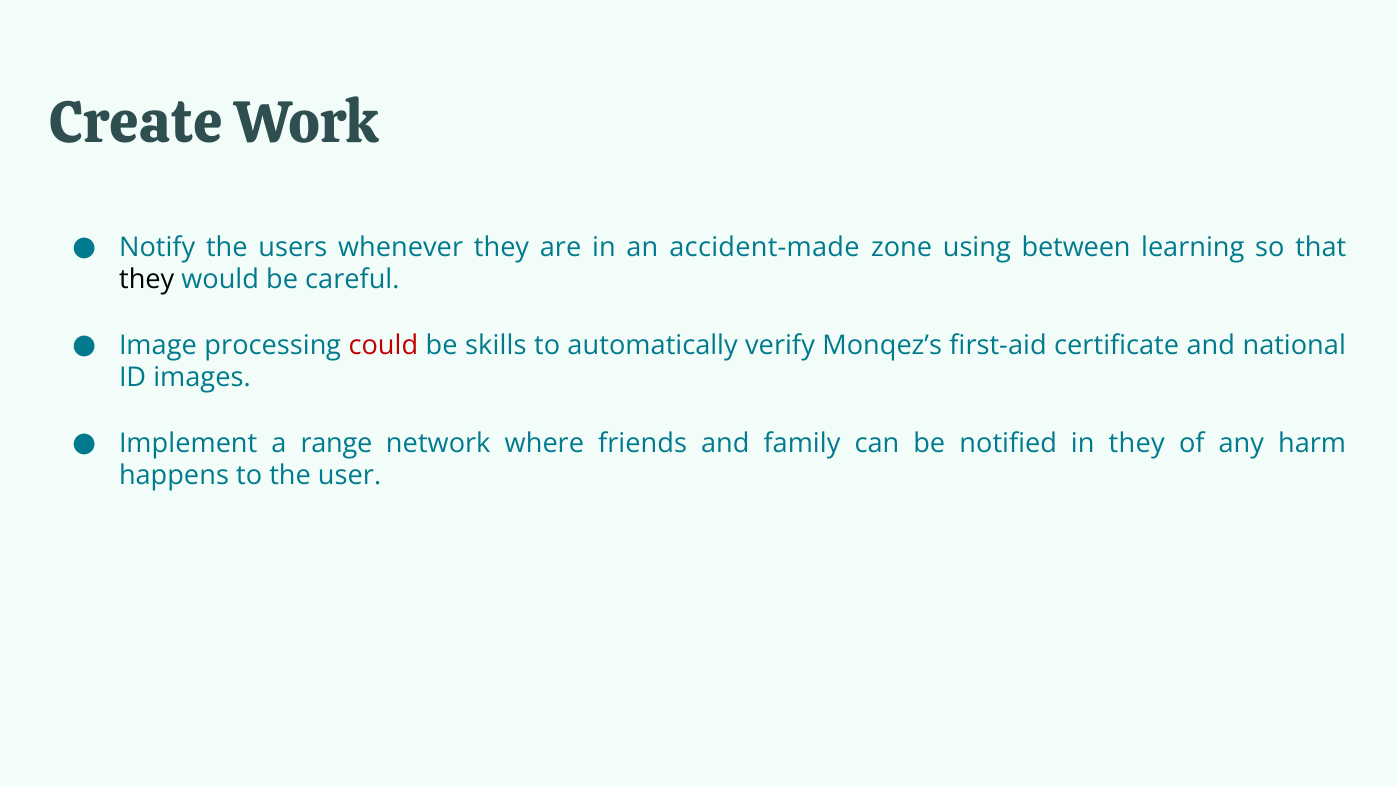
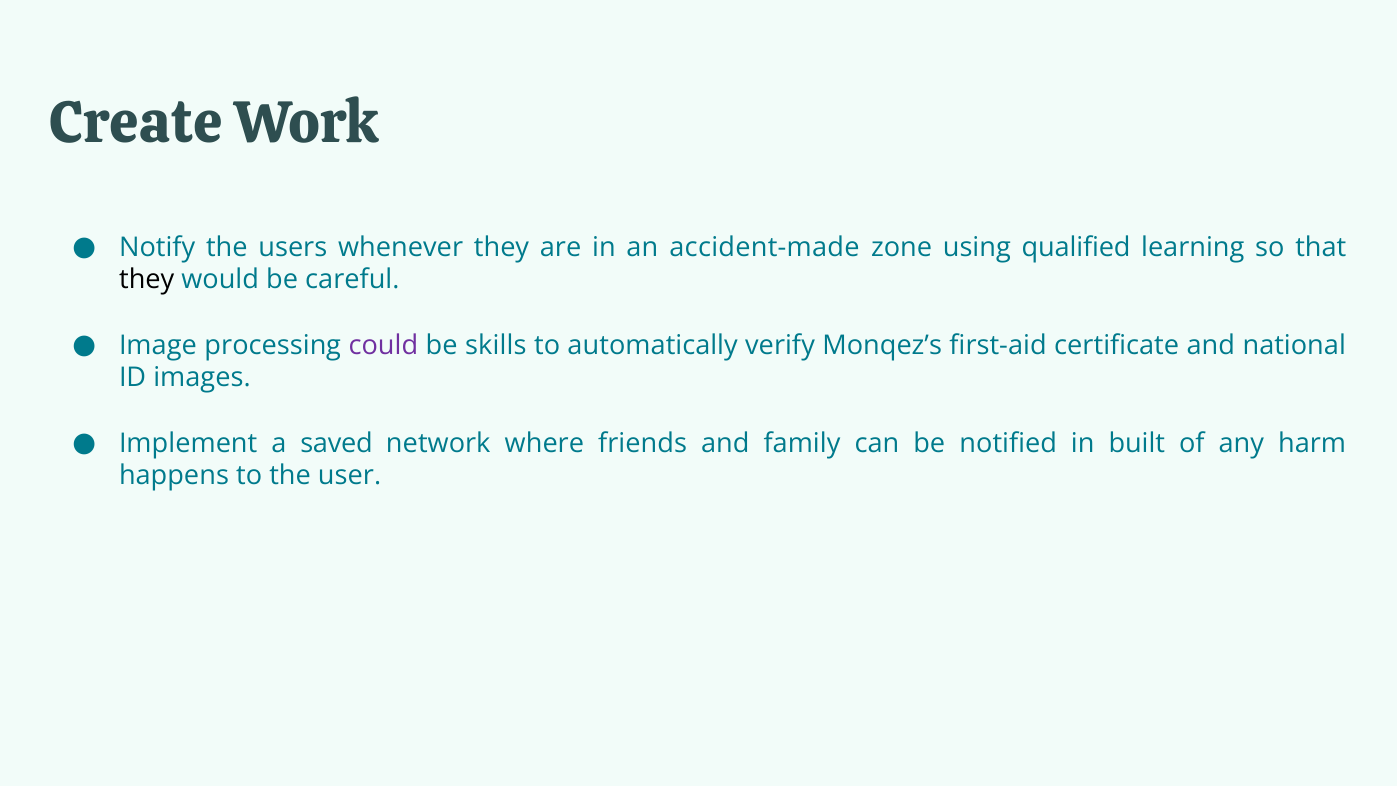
between: between -> qualified
could colour: red -> purple
range: range -> saved
in they: they -> built
